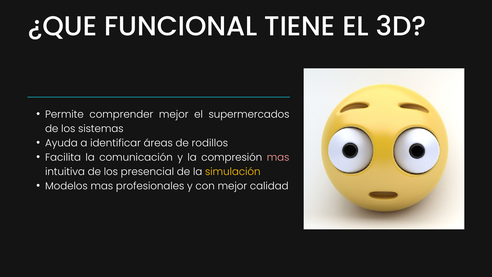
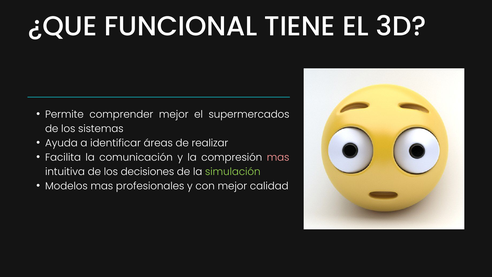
rodillos: rodillos -> realizar
presencial: presencial -> decisiones
simulación colour: yellow -> light green
